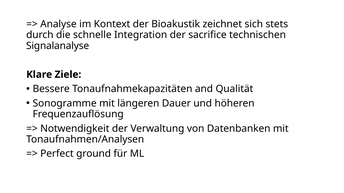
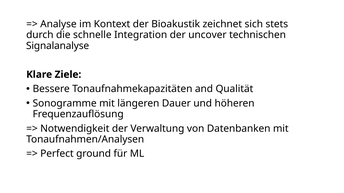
sacrifice: sacrifice -> uncover
